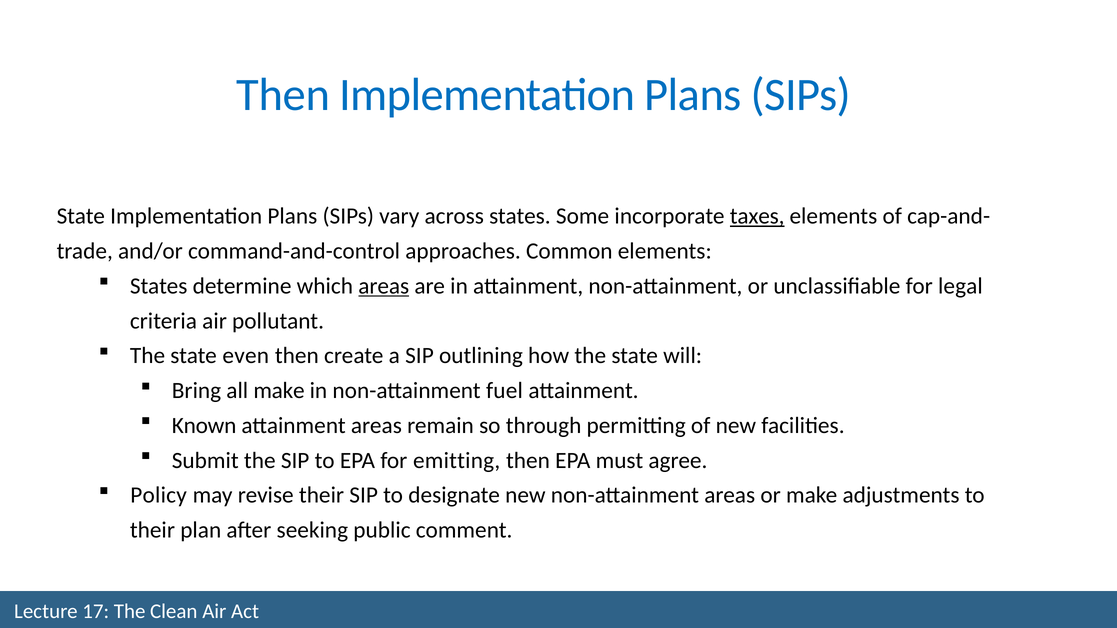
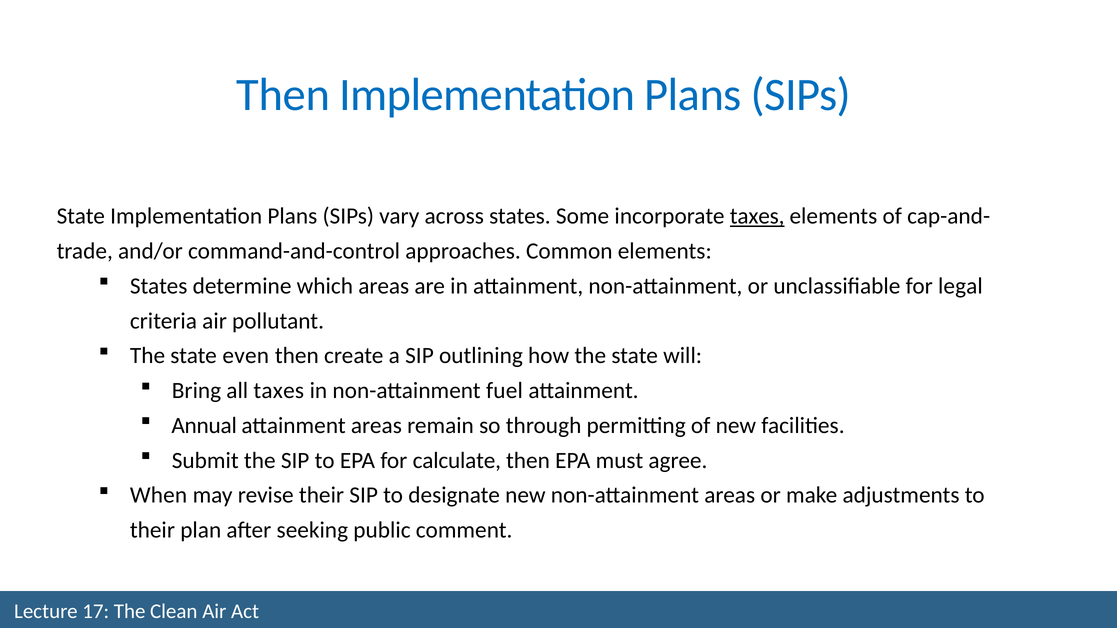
areas at (384, 286) underline: present -> none
all make: make -> taxes
Known: Known -> Annual
emitting: emitting -> calculate
Policy: Policy -> When
